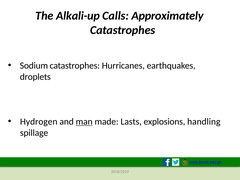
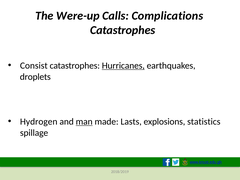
Alkali-up: Alkali-up -> Were-up
Approximately: Approximately -> Complications
Sodium: Sodium -> Consist
Hurricanes underline: none -> present
handling: handling -> statistics
